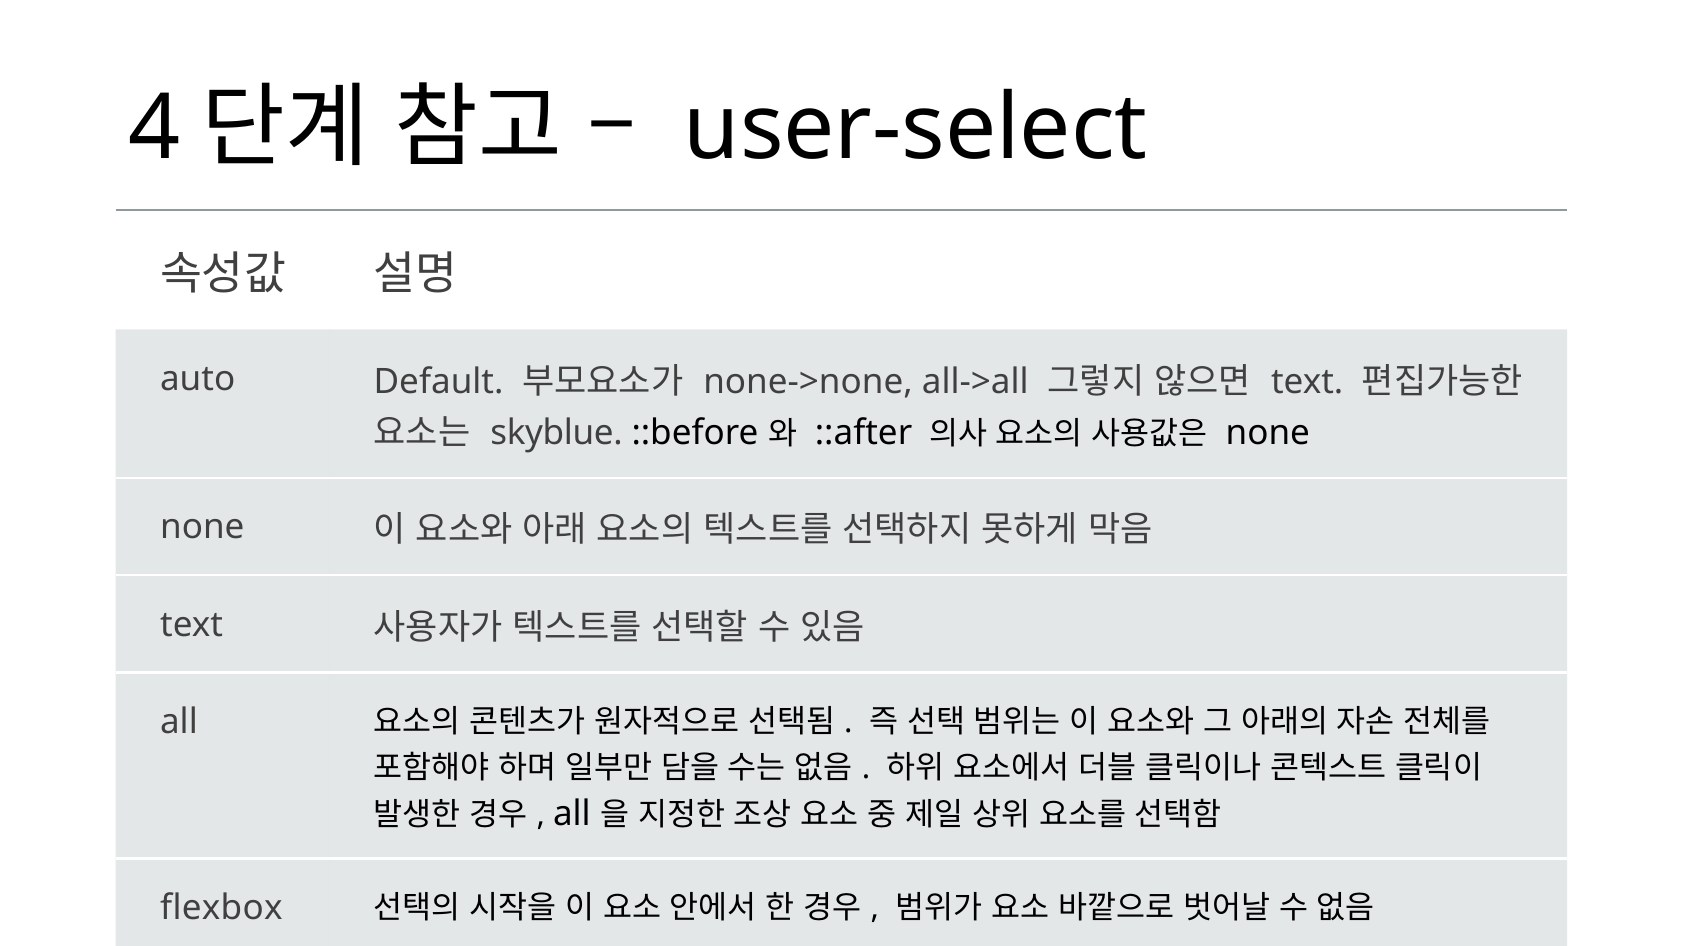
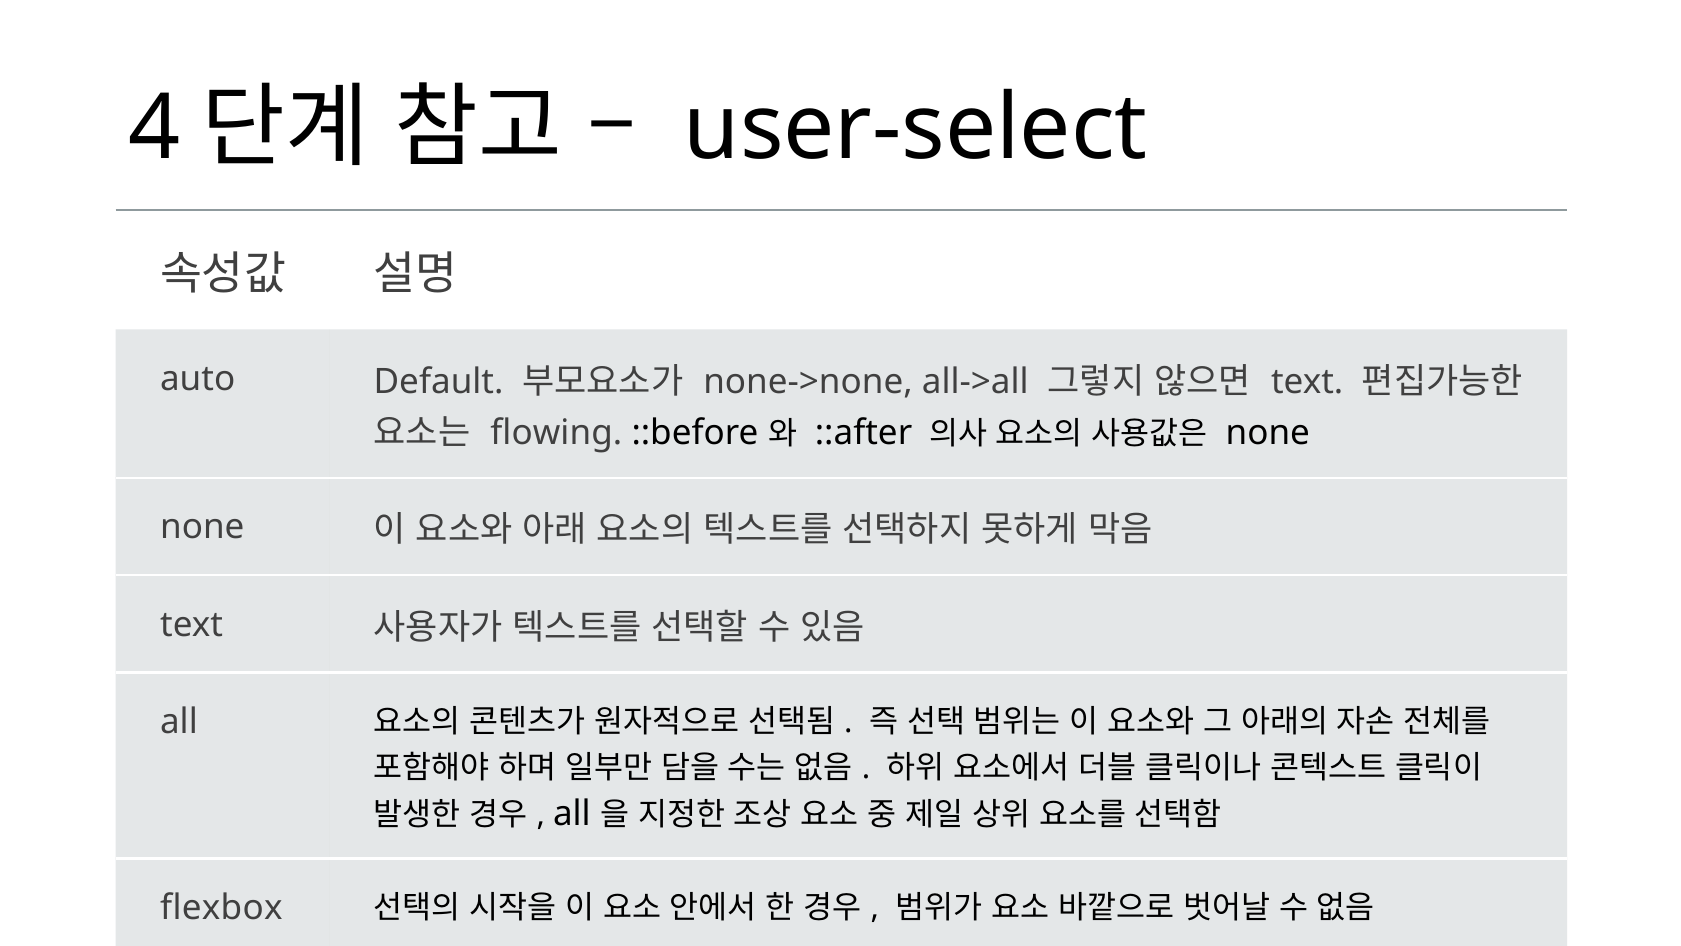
skyblue: skyblue -> flowing
